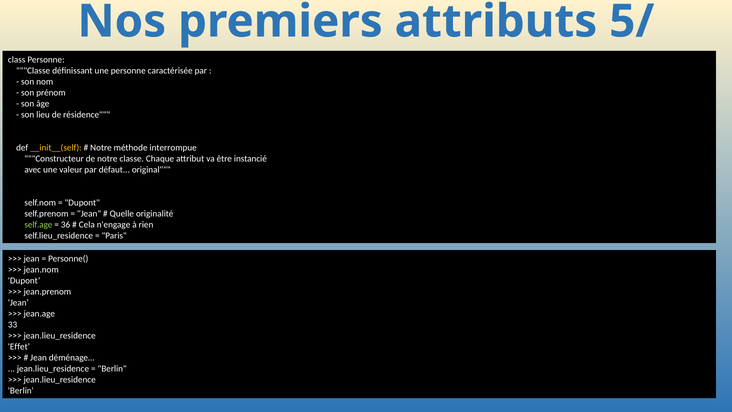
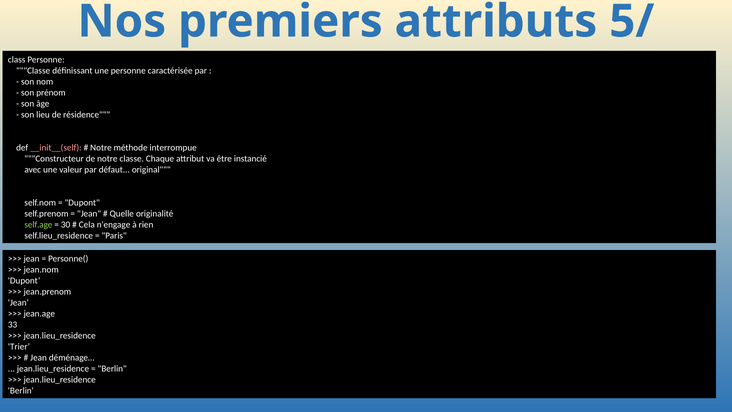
__init__(self colour: yellow -> pink
36: 36 -> 30
Effet: Effet -> Trier
